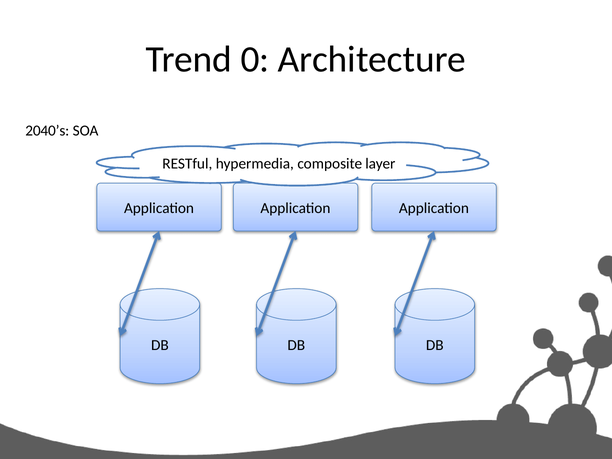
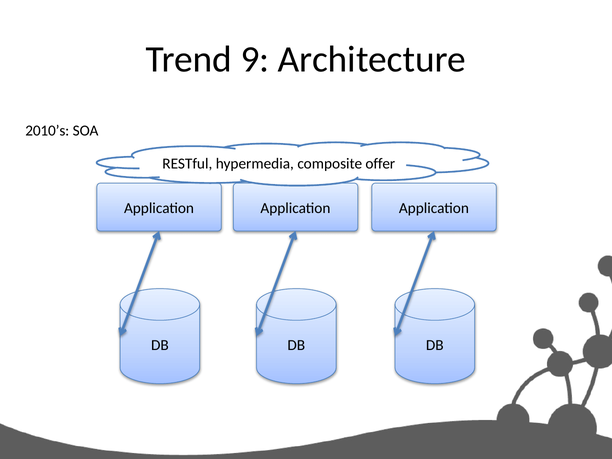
0: 0 -> 9
2040’s: 2040’s -> 2010’s
layer: layer -> offer
